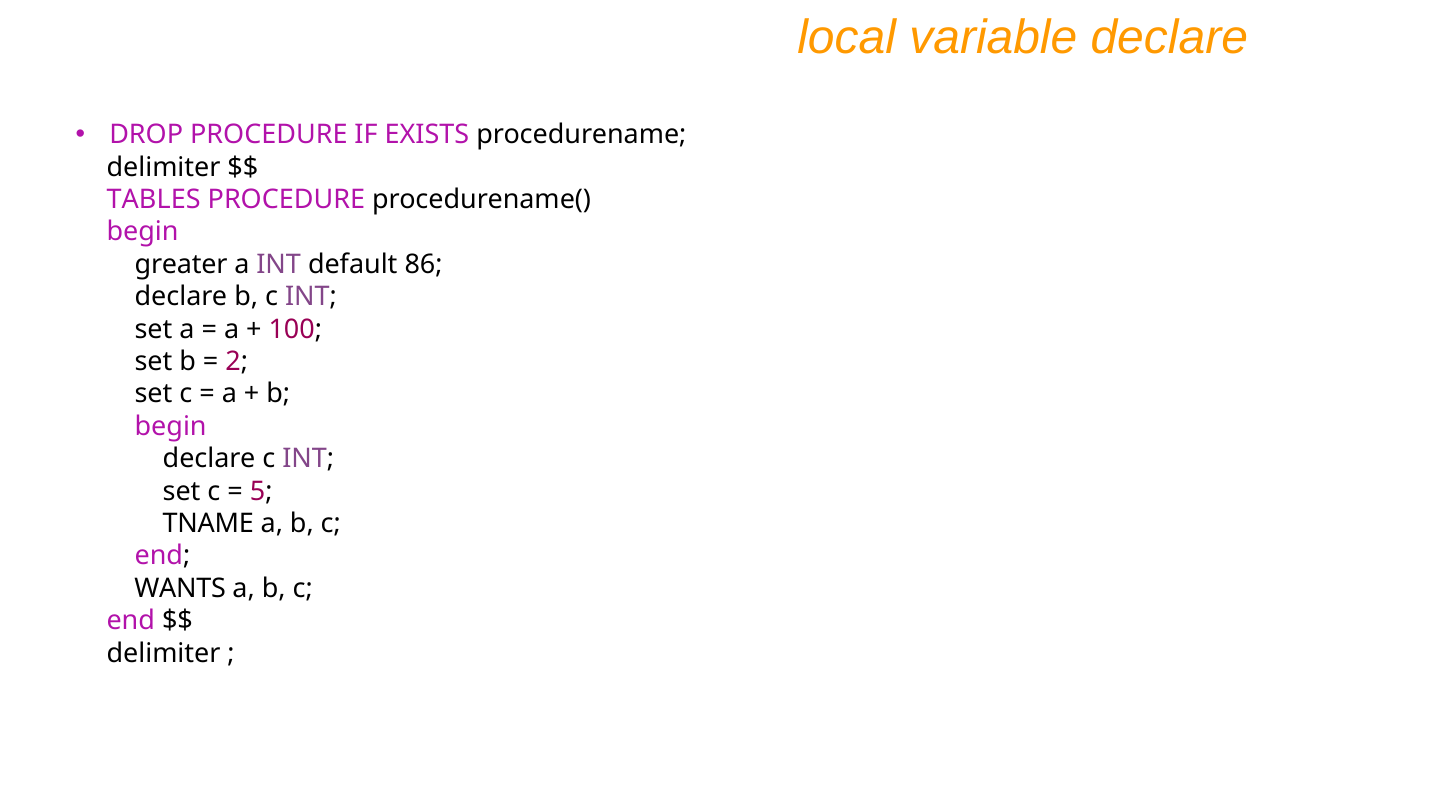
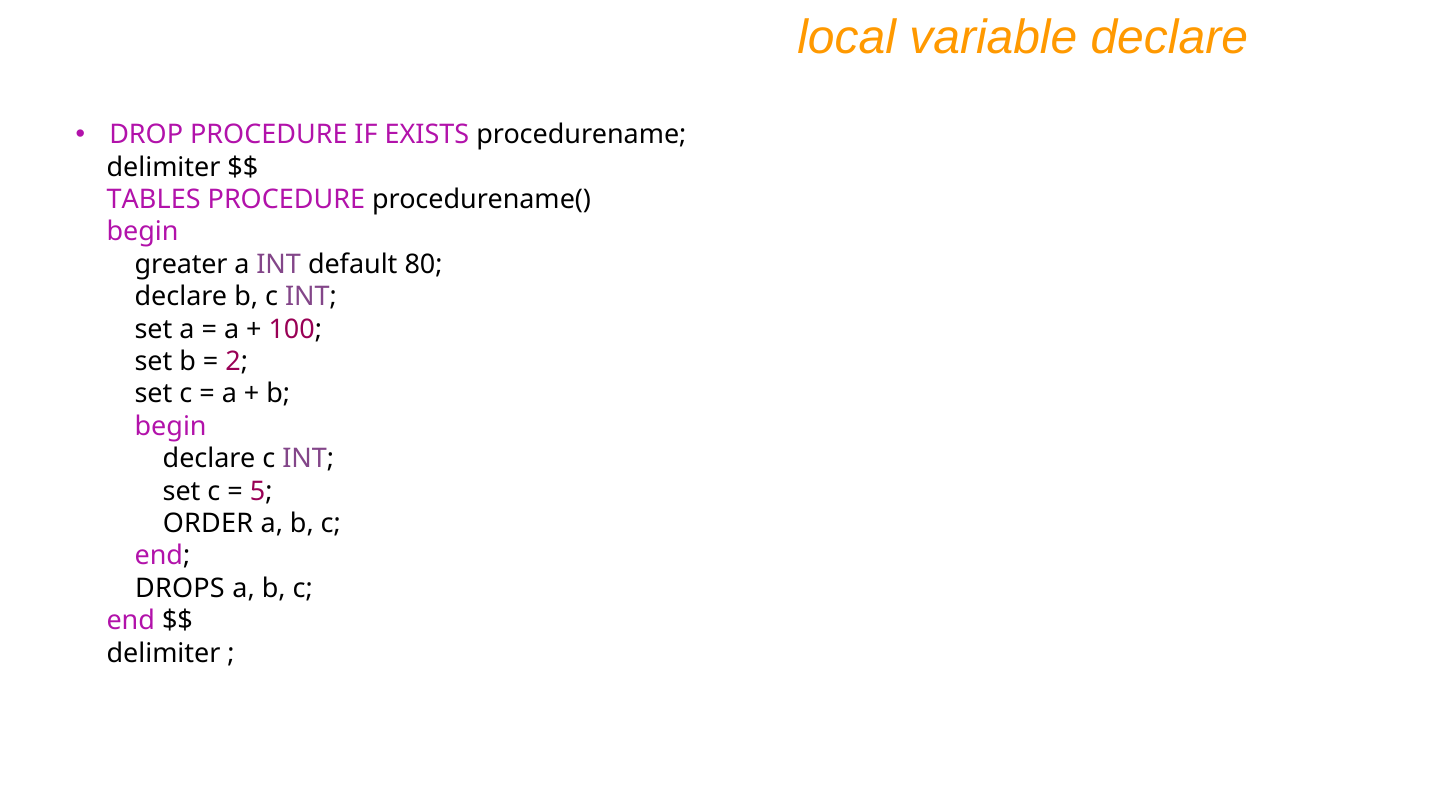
86: 86 -> 80
TNAME: TNAME -> ORDER
WANTS: WANTS -> DROPS
